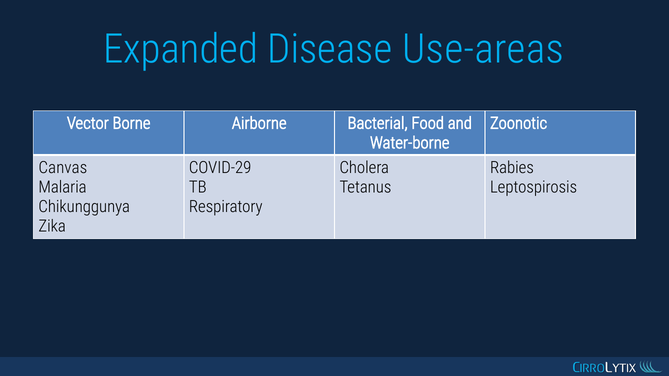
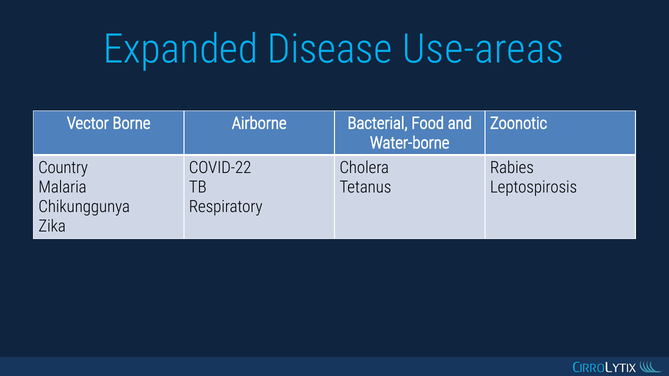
Canvas: Canvas -> Country
COVID-29: COVID-29 -> COVID-22
